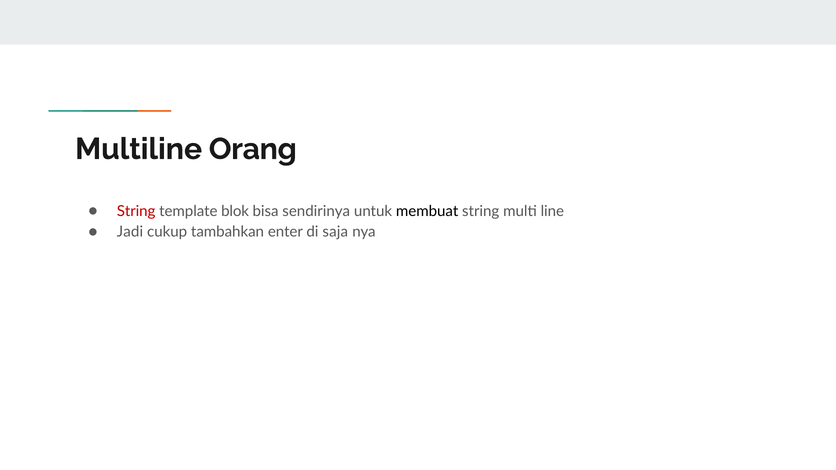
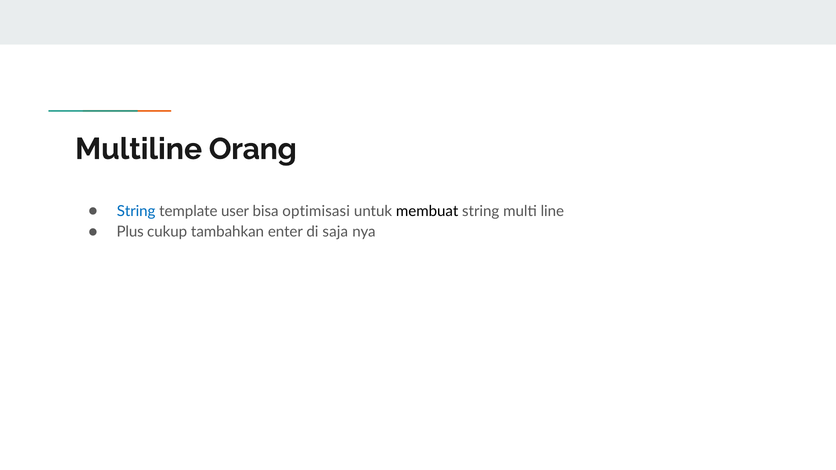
String at (136, 211) colour: red -> blue
blok: blok -> user
sendirinya: sendirinya -> optimisasi
Jadi: Jadi -> Plus
